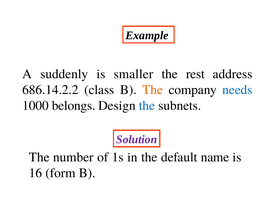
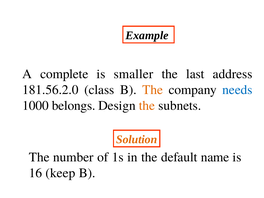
suddenly: suddenly -> complete
rest: rest -> last
686.14.2.2: 686.14.2.2 -> 181.56.2.0
the at (147, 106) colour: blue -> orange
Solution colour: purple -> orange
form: form -> keep
